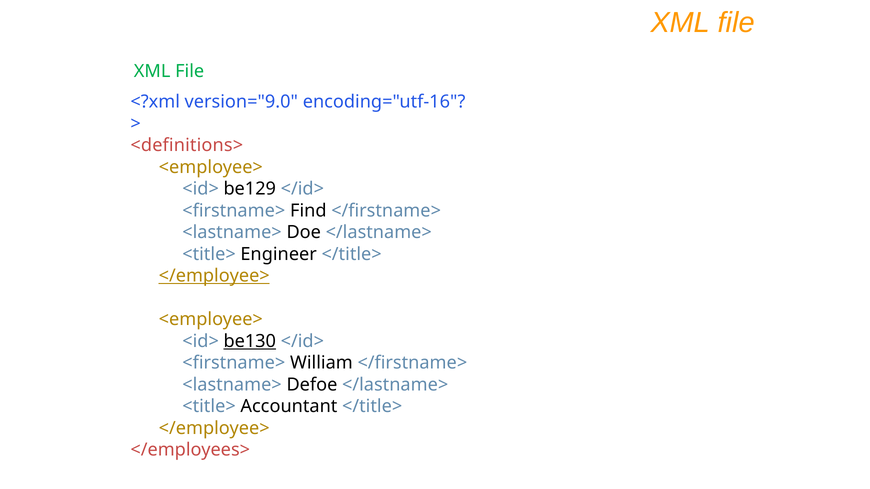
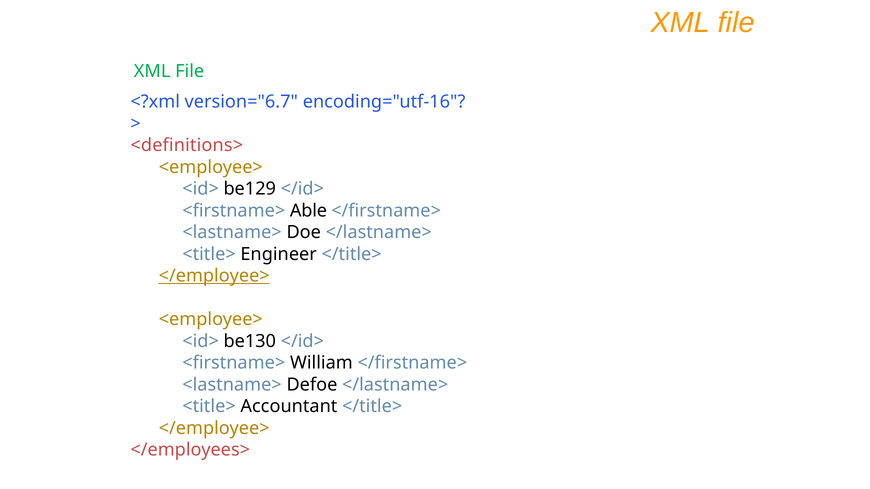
version="9.0: version="9.0 -> version="6.7
Find: Find -> Able
be130 underline: present -> none
